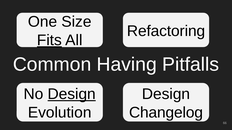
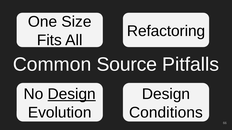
Fits underline: present -> none
Having: Having -> Source
Changelog: Changelog -> Conditions
